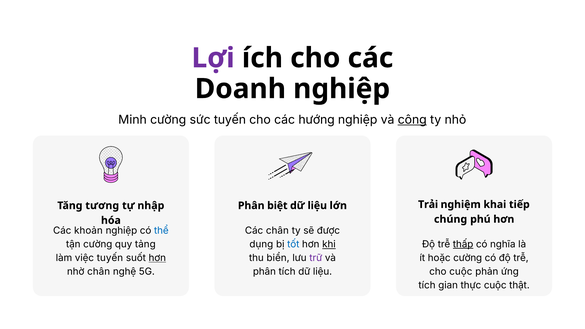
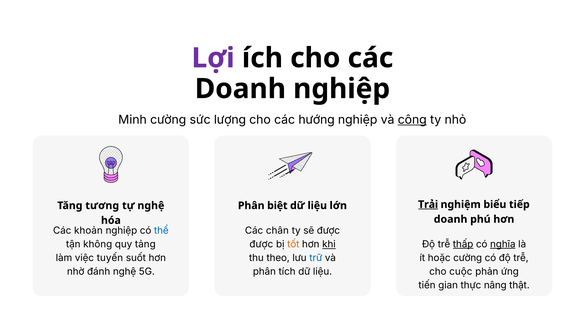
sức tuyến: tuyến -> lượng
Trải underline: none -> present
khai: khai -> biểu
tự nhập: nhập -> nghệ
chúng at (451, 219): chúng -> doanh
nghĩa underline: none -> present
tận cường: cường -> không
dụng at (261, 244): dụng -> được
tốt colour: blue -> orange
hơn at (157, 258) underline: present -> none
biển: biển -> theo
trữ colour: purple -> blue
nhờ chân: chân -> đánh
tích at (427, 285): tích -> tiến
thực cuộc: cuộc -> nâng
